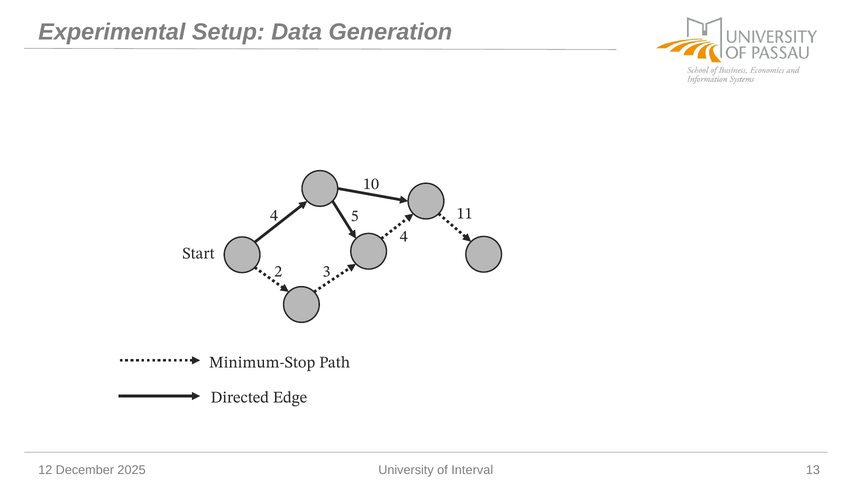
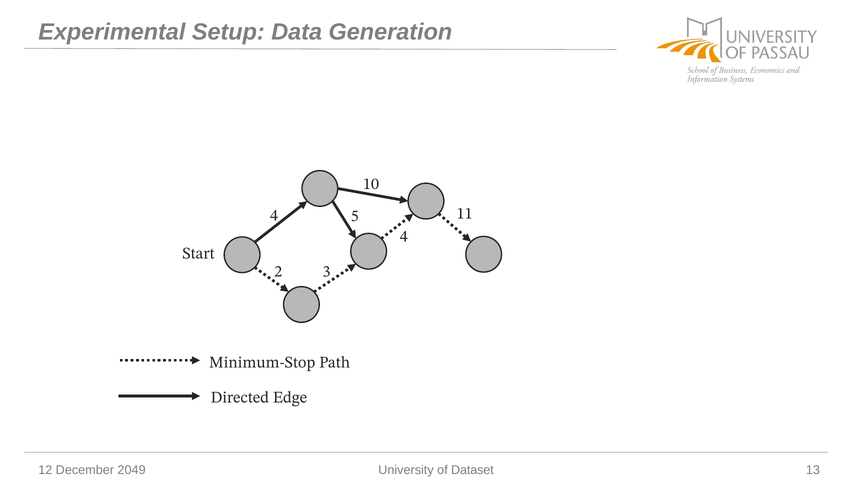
2025: 2025 -> 2049
Interval: Interval -> Dataset
